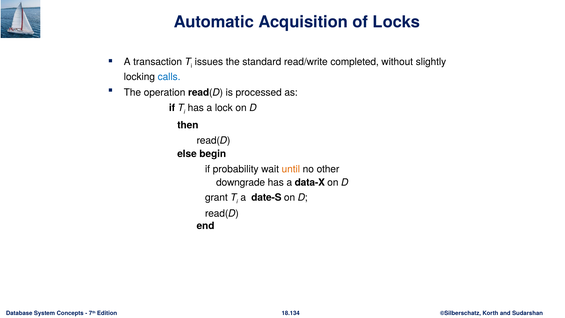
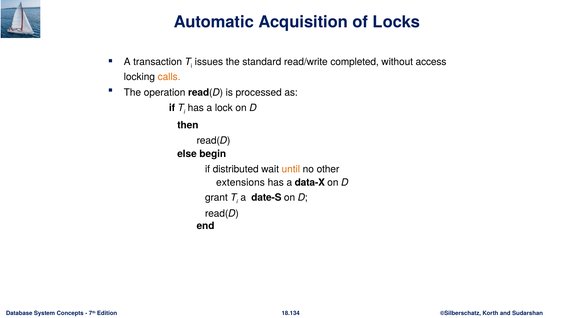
slightly: slightly -> access
calls colour: blue -> orange
probability: probability -> distributed
downgrade: downgrade -> extensions
